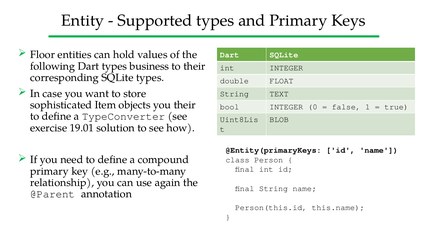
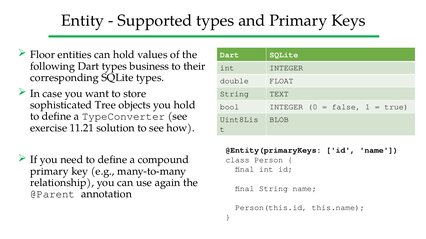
Item: Item -> Tree
you their: their -> hold
19.01: 19.01 -> 11.21
